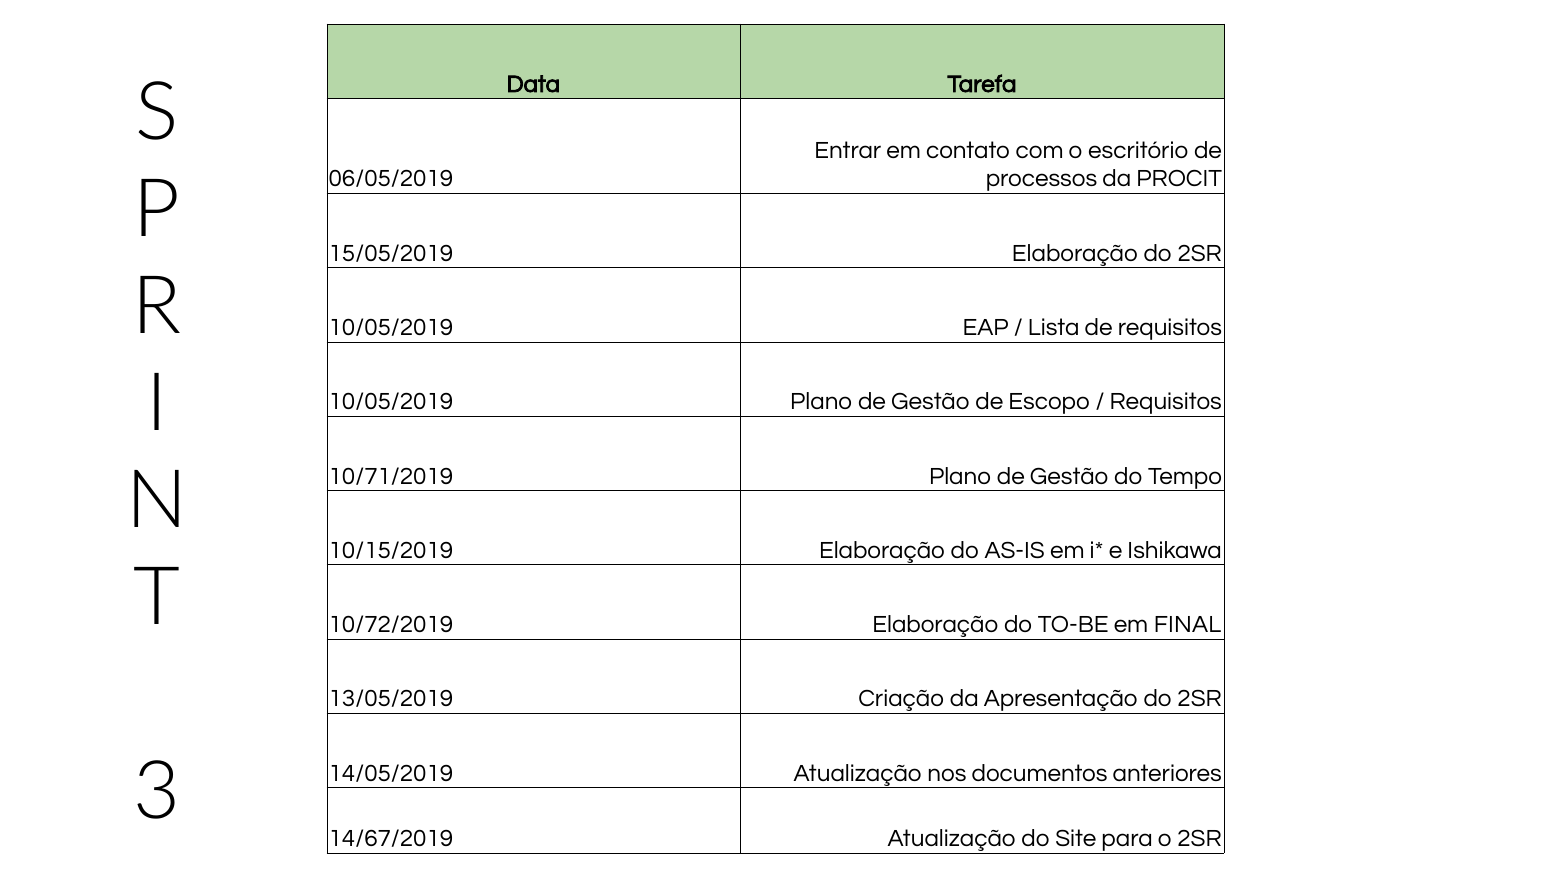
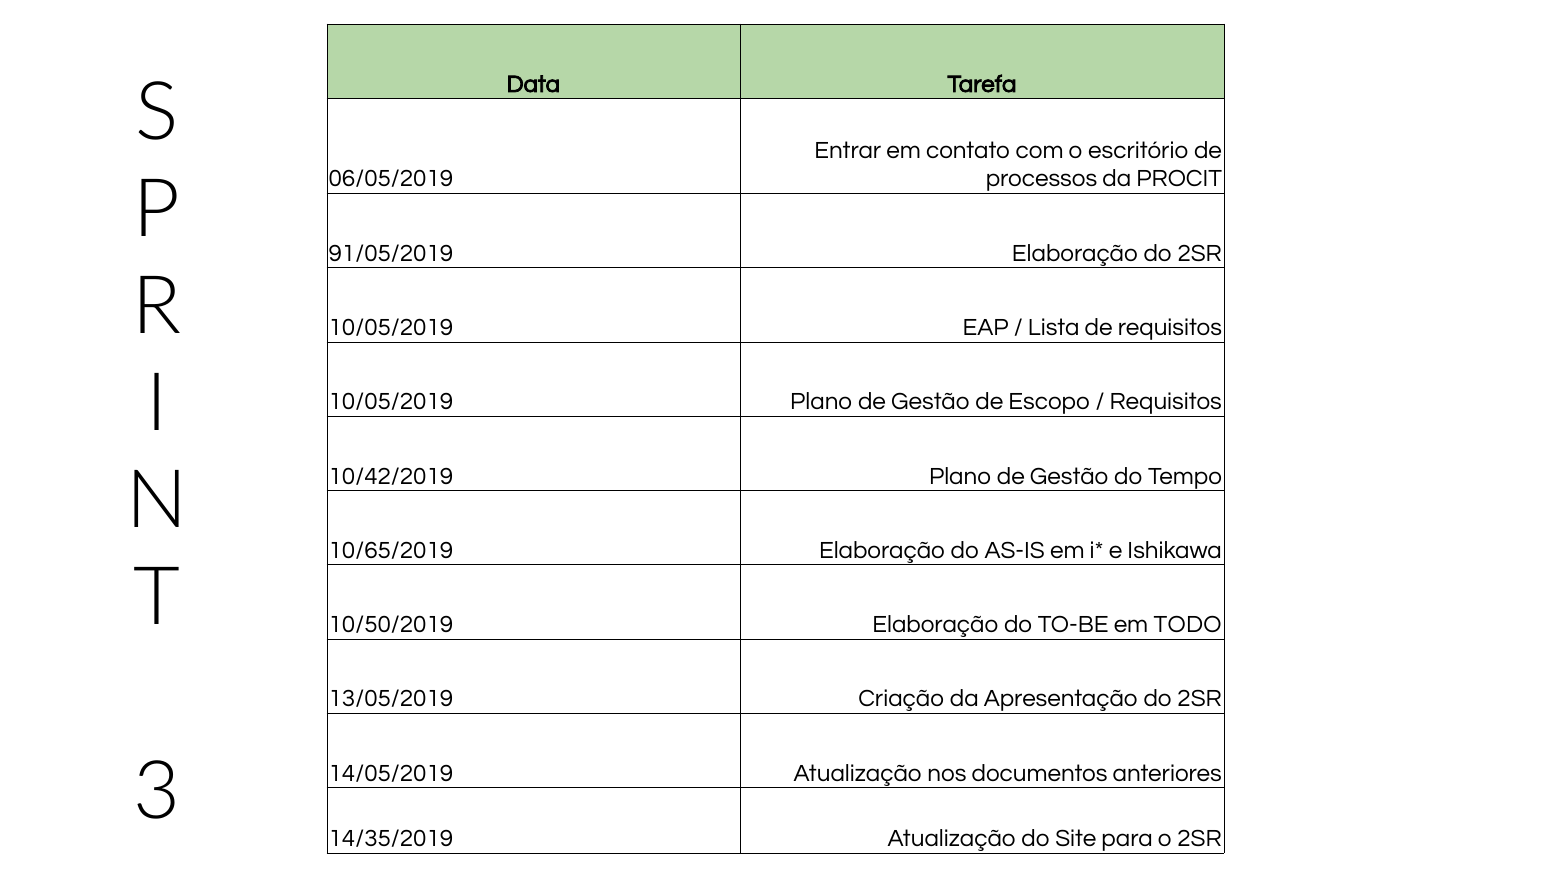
15/05/2019: 15/05/2019 -> 91/05/2019
10/71/2019: 10/71/2019 -> 10/42/2019
10/15/2019: 10/15/2019 -> 10/65/2019
10/72/2019: 10/72/2019 -> 10/50/2019
FINAL: FINAL -> TODO
14/67/2019: 14/67/2019 -> 14/35/2019
